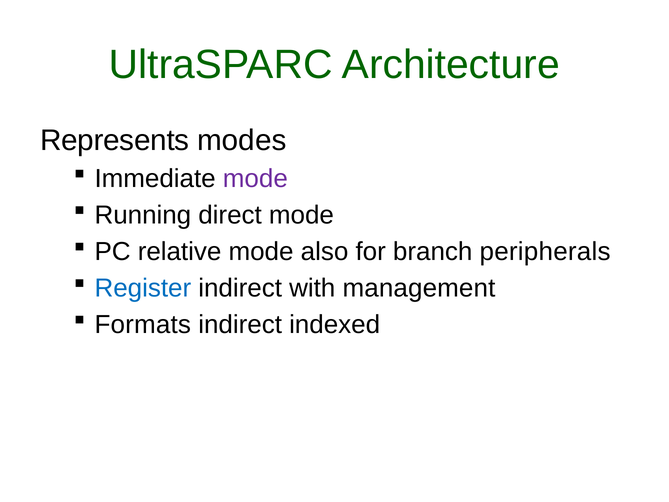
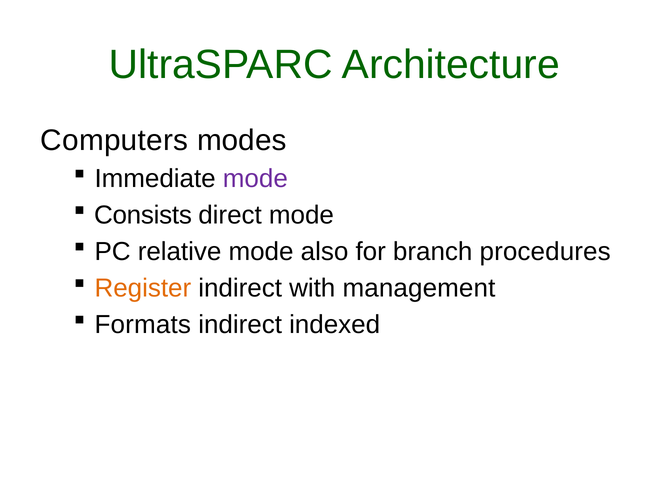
Represents: Represents -> Computers
Running: Running -> Consists
peripherals: peripherals -> procedures
Register colour: blue -> orange
